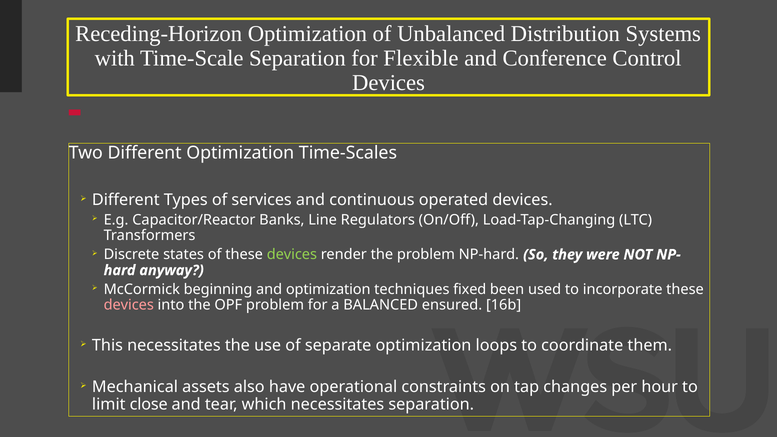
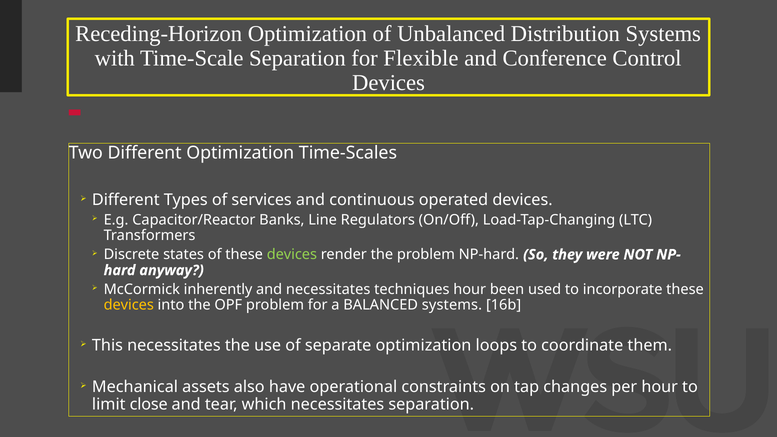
beginning: beginning -> inherently
and optimization: optimization -> necessitates
techniques fixed: fixed -> hour
devices at (129, 305) colour: pink -> yellow
BALANCED ensured: ensured -> systems
